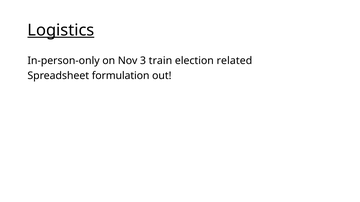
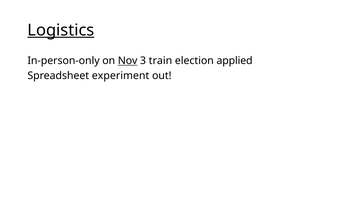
Nov underline: none -> present
related: related -> applied
formulation: formulation -> experiment
